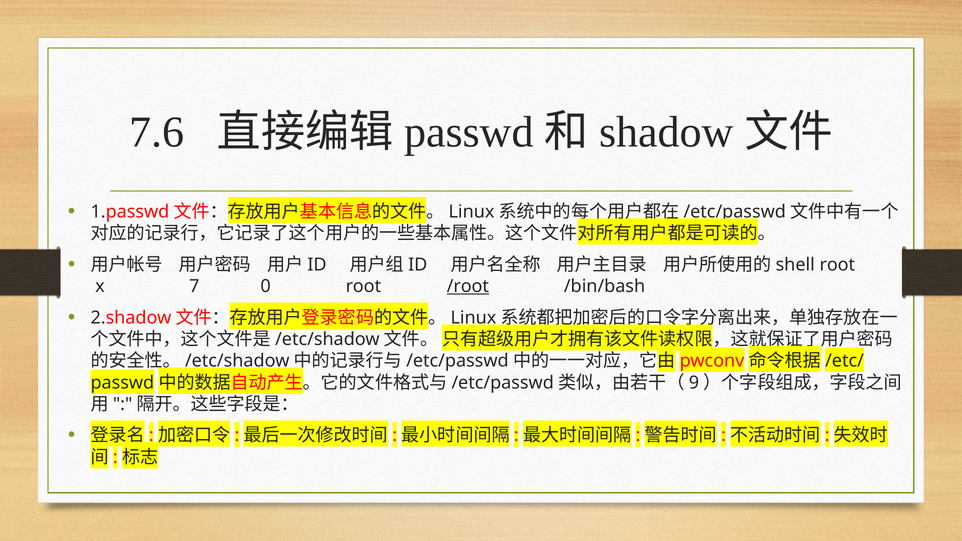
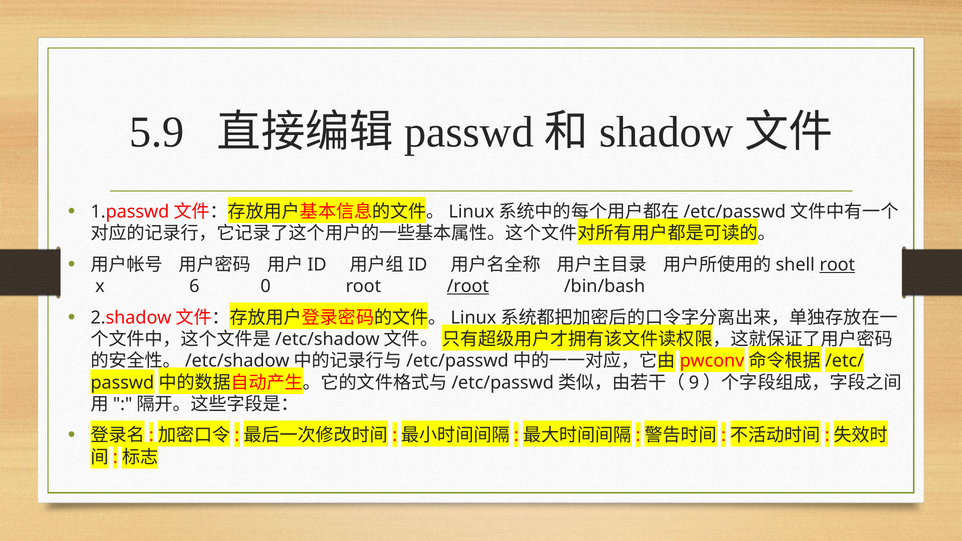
7.6: 7.6 -> 5.9
root at (837, 265) underline: none -> present
7: 7 -> 6
